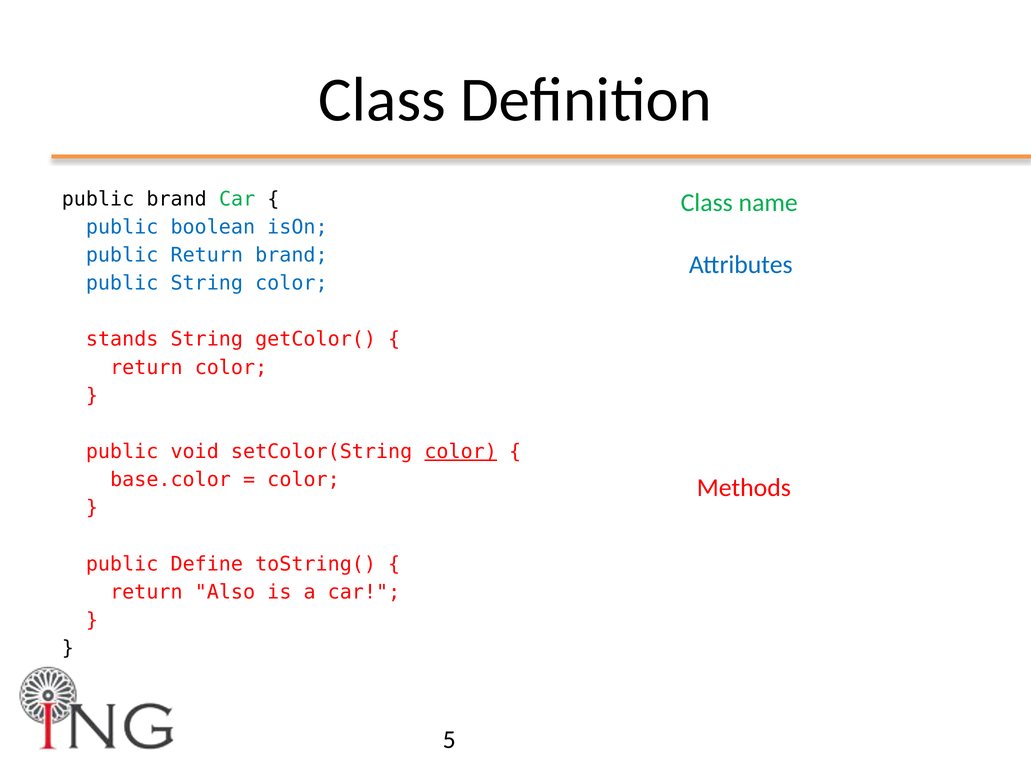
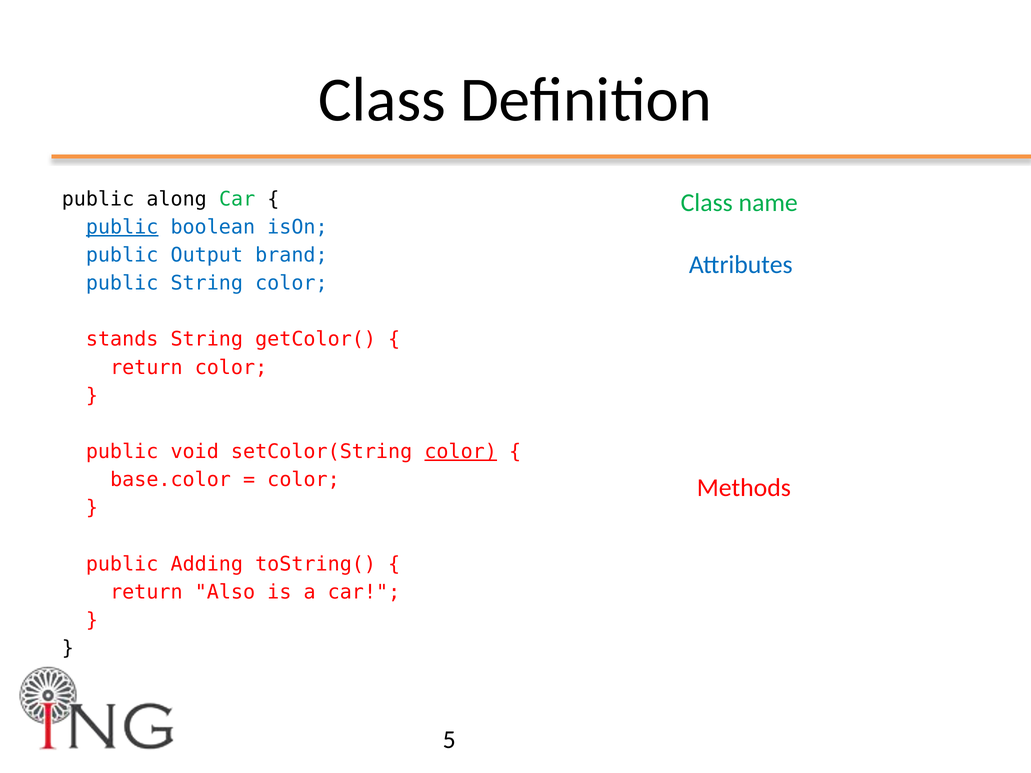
public brand: brand -> along
public at (122, 227) underline: none -> present
public Return: Return -> Output
Define: Define -> Adding
